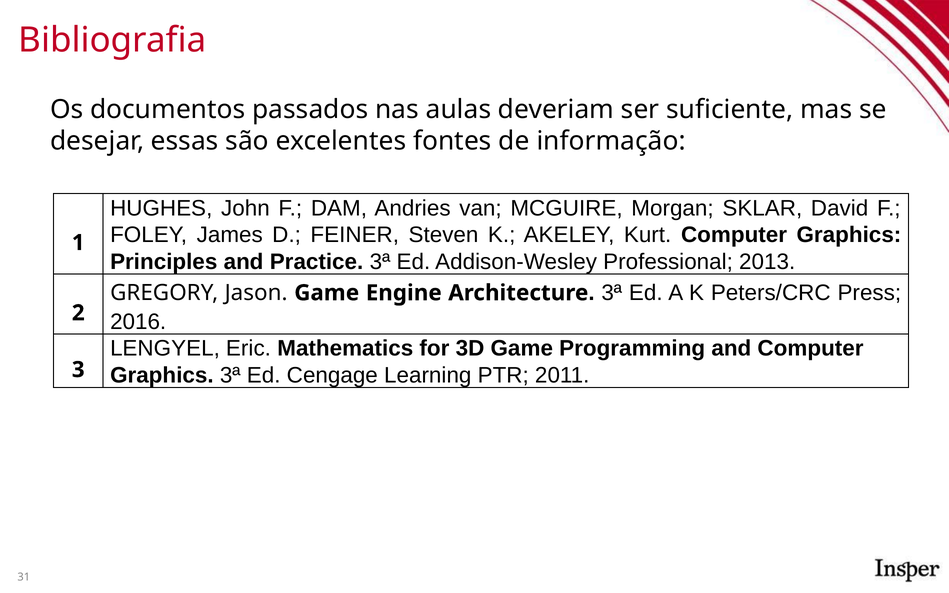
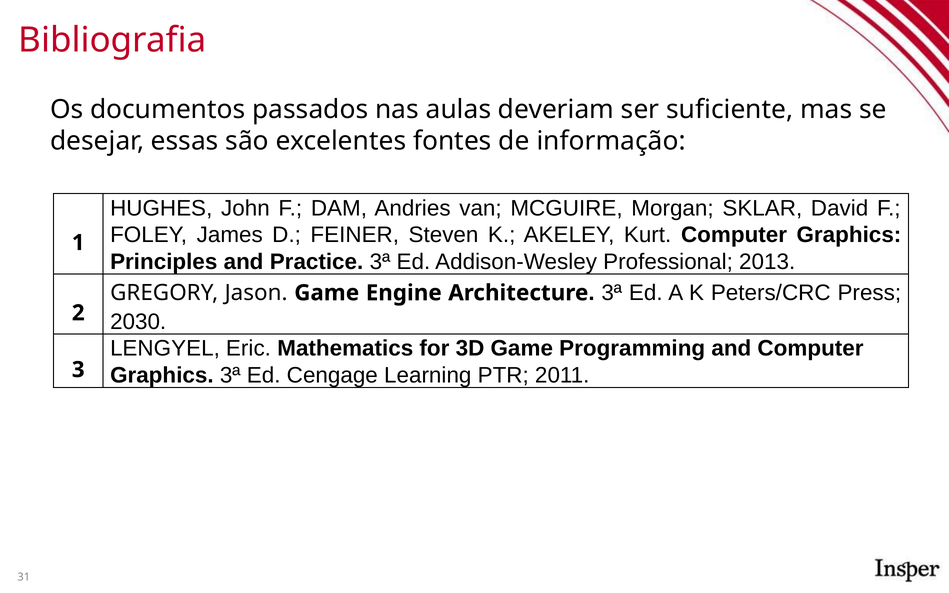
2016: 2016 -> 2030
